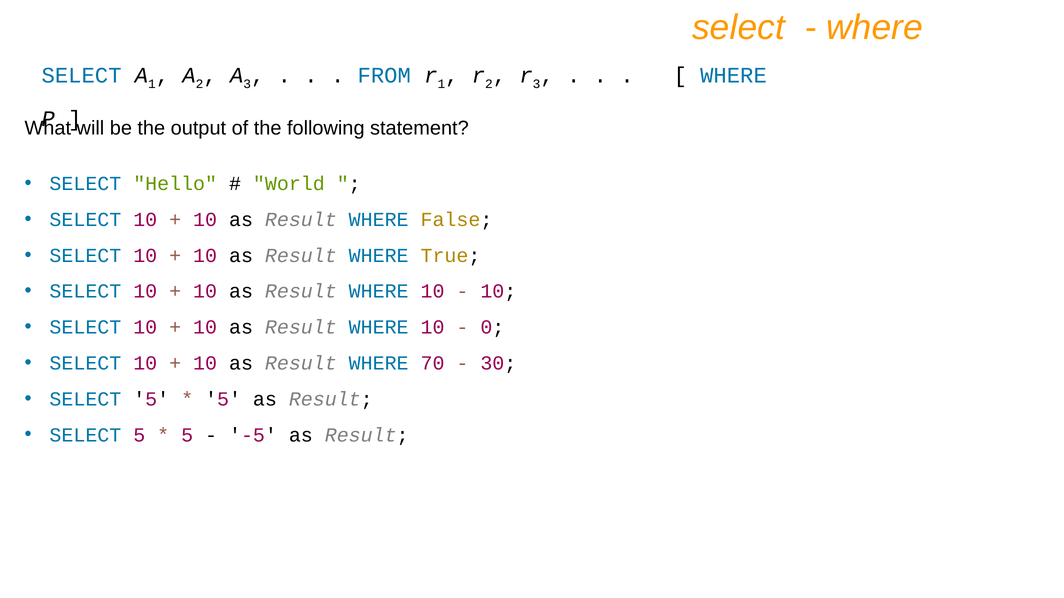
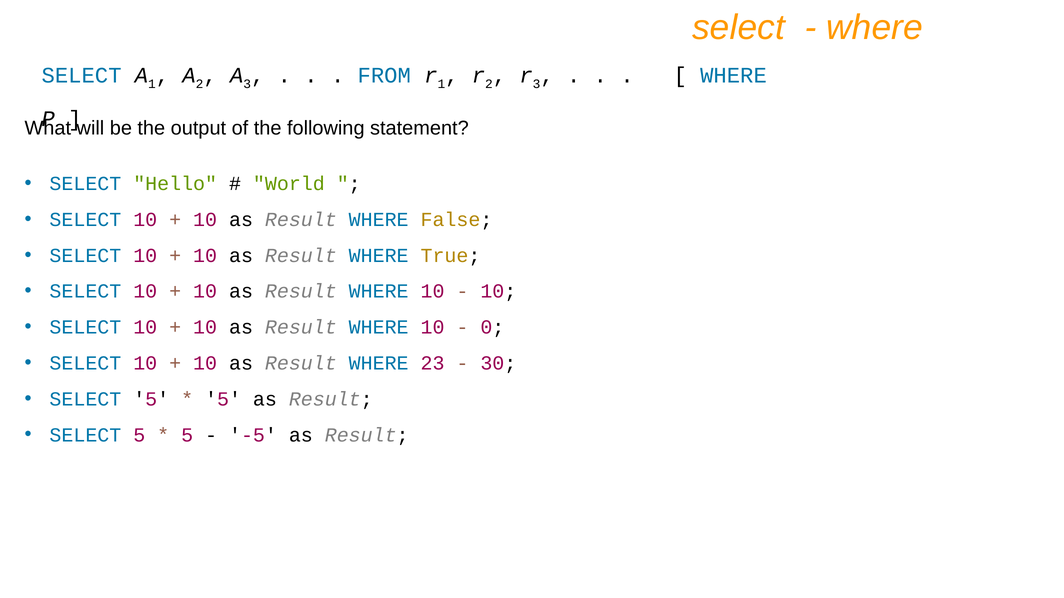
70: 70 -> 23
